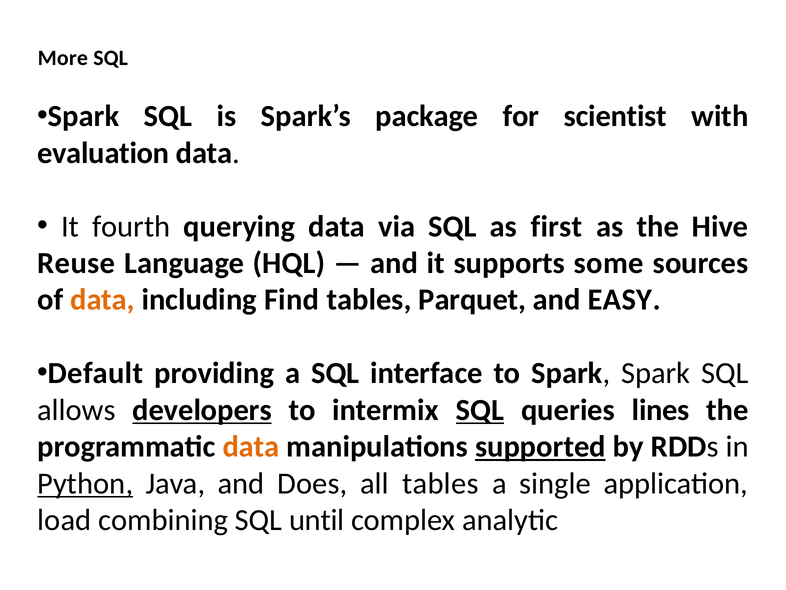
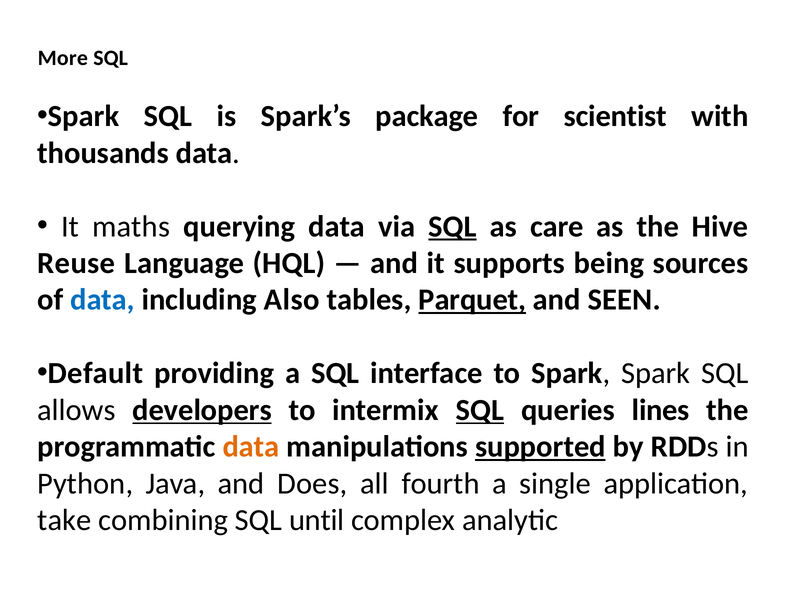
evaluation: evaluation -> thousands
fourth: fourth -> maths
SQL at (453, 226) underline: none -> present
first: first -> care
some: some -> being
data at (103, 300) colour: orange -> blue
Find: Find -> Also
Parquet underline: none -> present
EASY: EASY -> SEEN
Python underline: present -> none
all tables: tables -> fourth
load: load -> take
